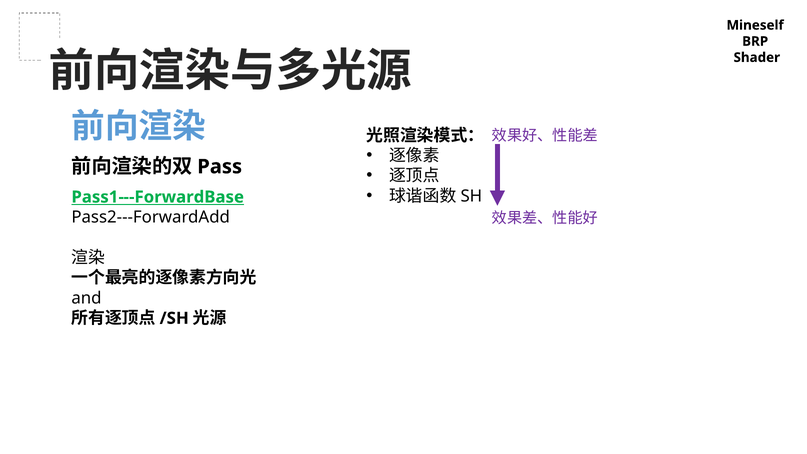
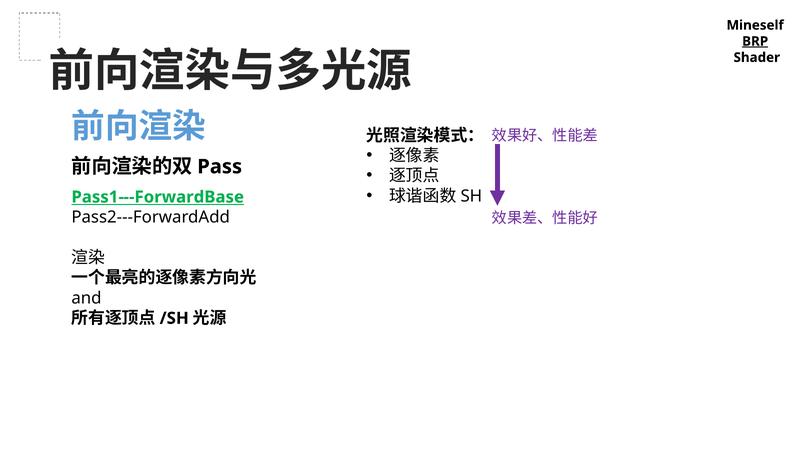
BRP underline: none -> present
